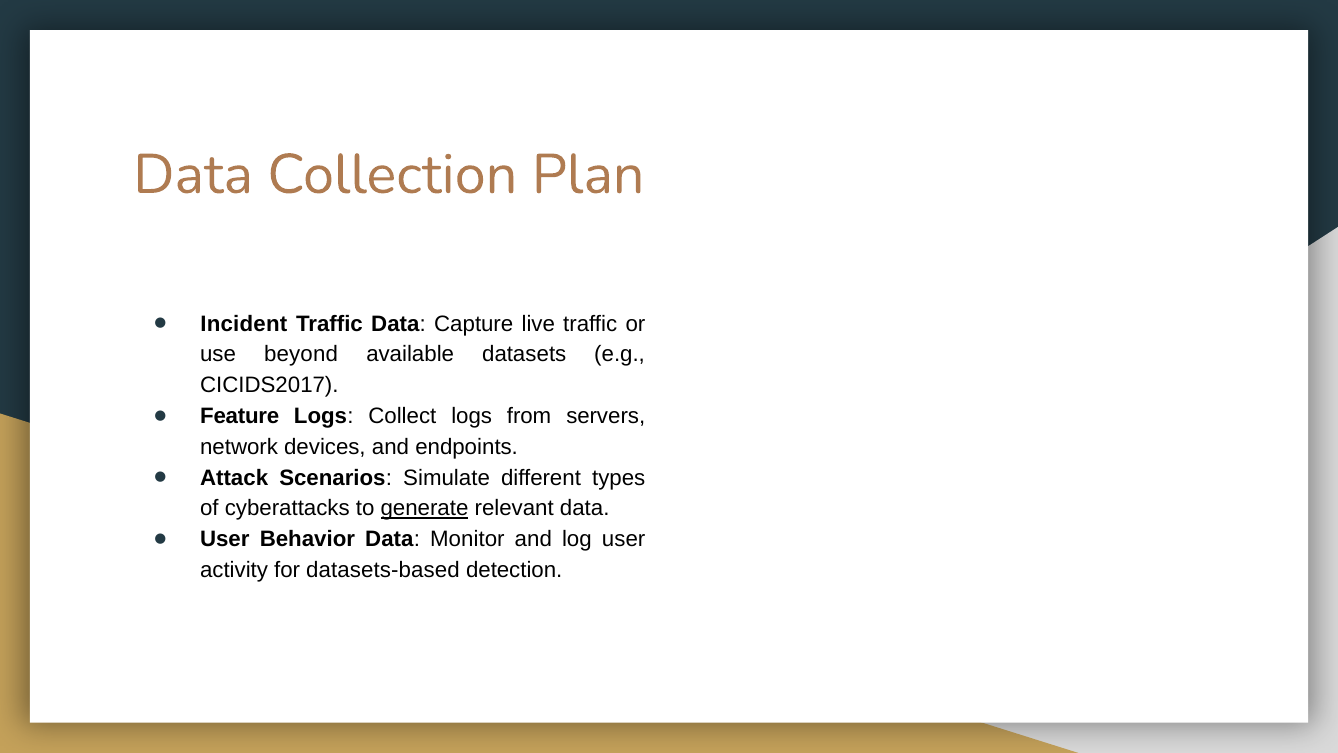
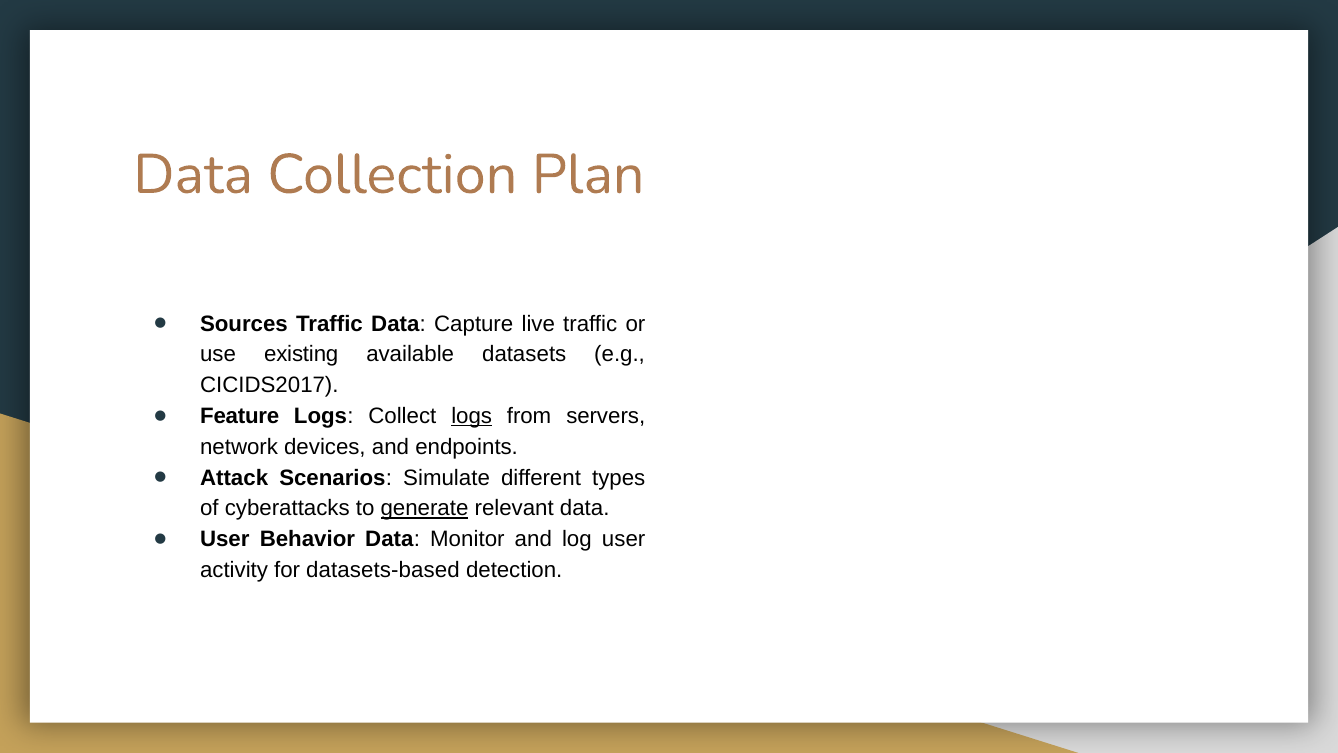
Incident: Incident -> Sources
beyond: beyond -> existing
logs at (472, 416) underline: none -> present
